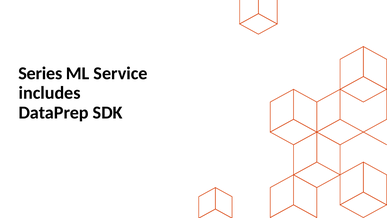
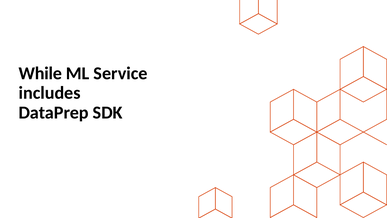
Series: Series -> While
